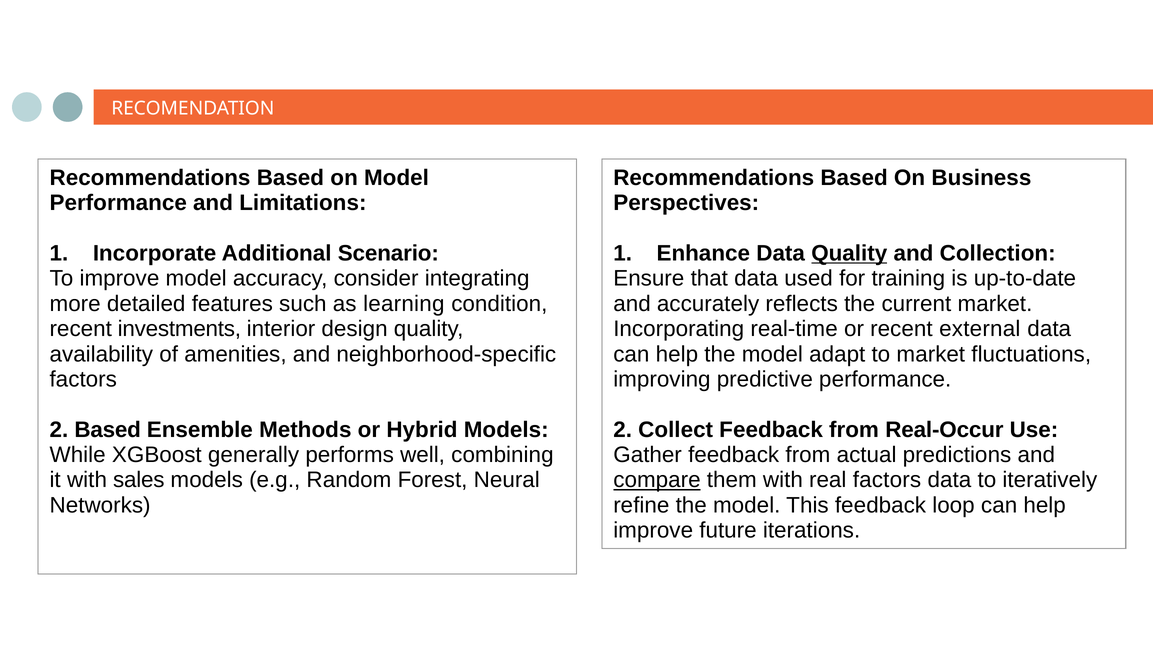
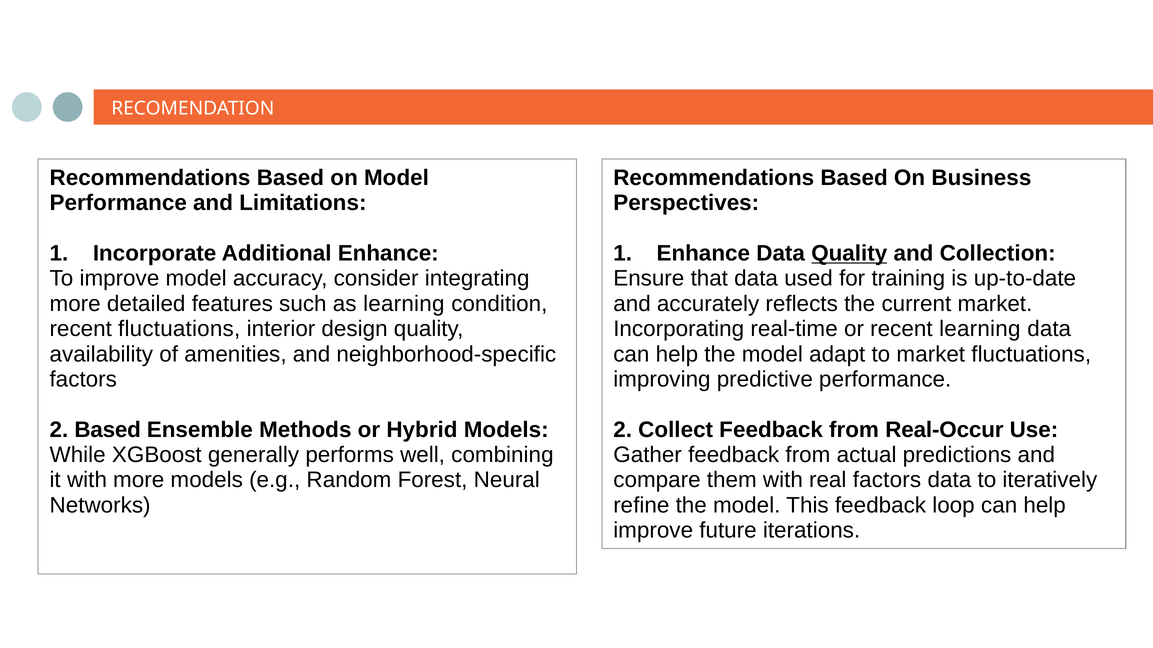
Additional Scenario: Scenario -> Enhance
recent investments: investments -> fluctuations
recent external: external -> learning
with sales: sales -> more
compare underline: present -> none
